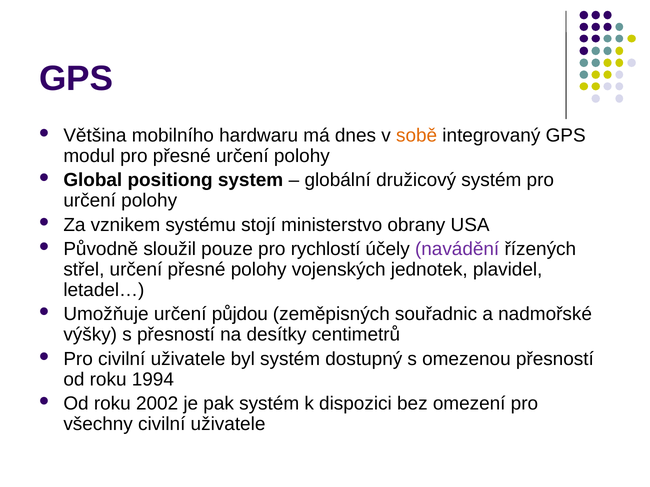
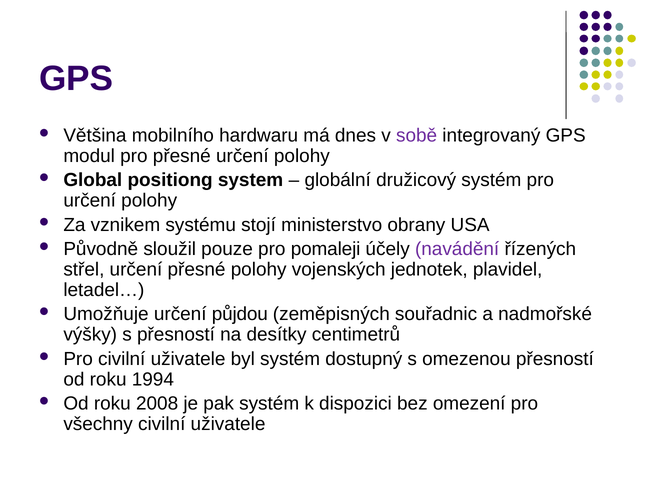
sobě colour: orange -> purple
rychlostí: rychlostí -> pomaleji
2002: 2002 -> 2008
